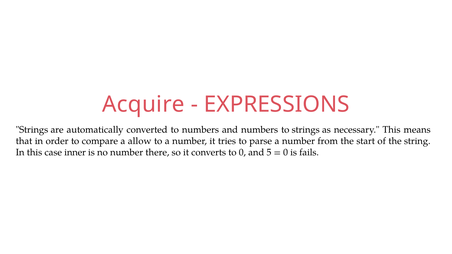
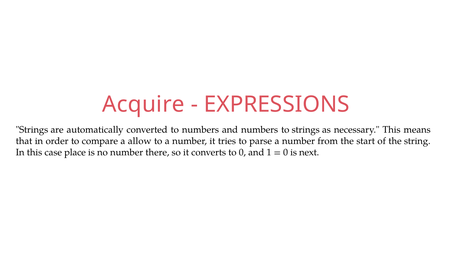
inner: inner -> place
5: 5 -> 1
fails: fails -> next
